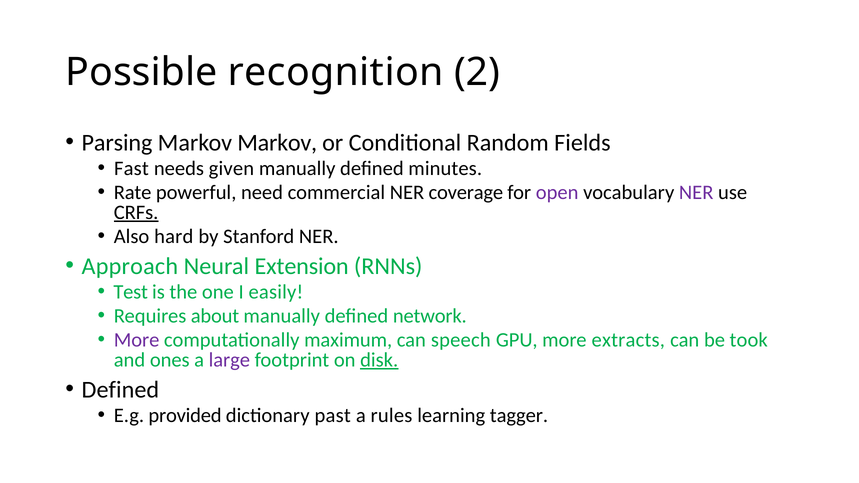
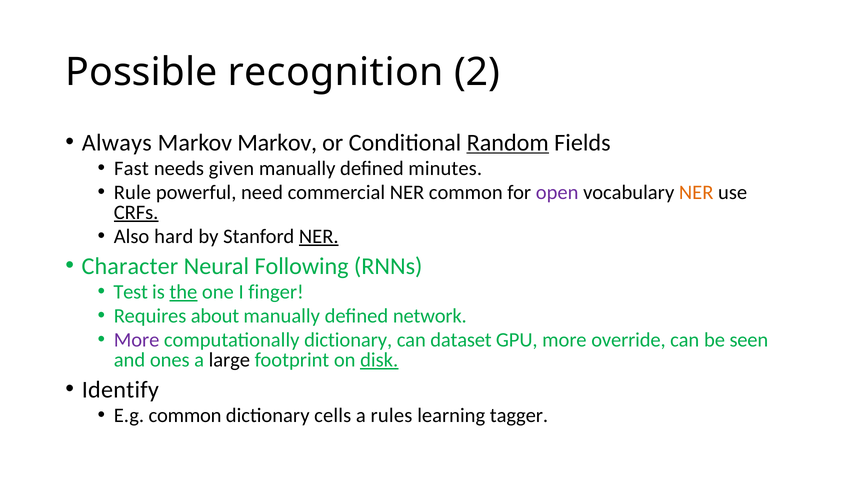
Parsing: Parsing -> Always
Random underline: none -> present
Rate: Rate -> Rule
NER coverage: coverage -> common
NER at (696, 193) colour: purple -> orange
NER at (319, 237) underline: none -> present
Approach: Approach -> Character
Extension: Extension -> Following
the underline: none -> present
easily: easily -> finger
computationally maximum: maximum -> dictionary
speech: speech -> dataset
extracts: extracts -> override
took: took -> seen
large colour: purple -> black
Defined at (120, 390): Defined -> Identify
E.g provided: provided -> common
past: past -> cells
